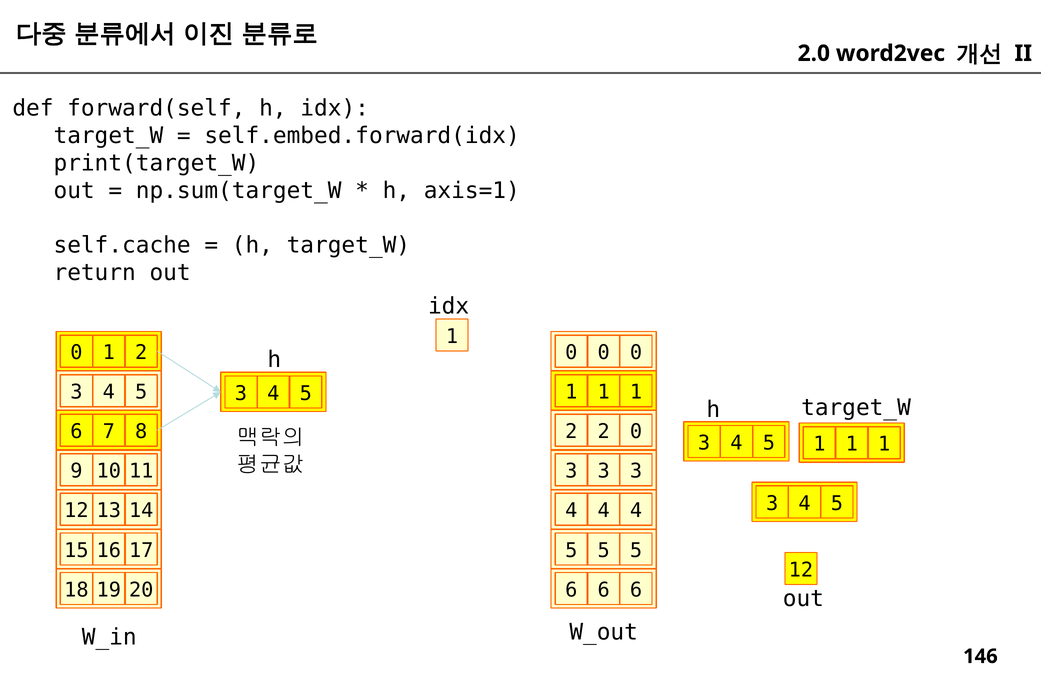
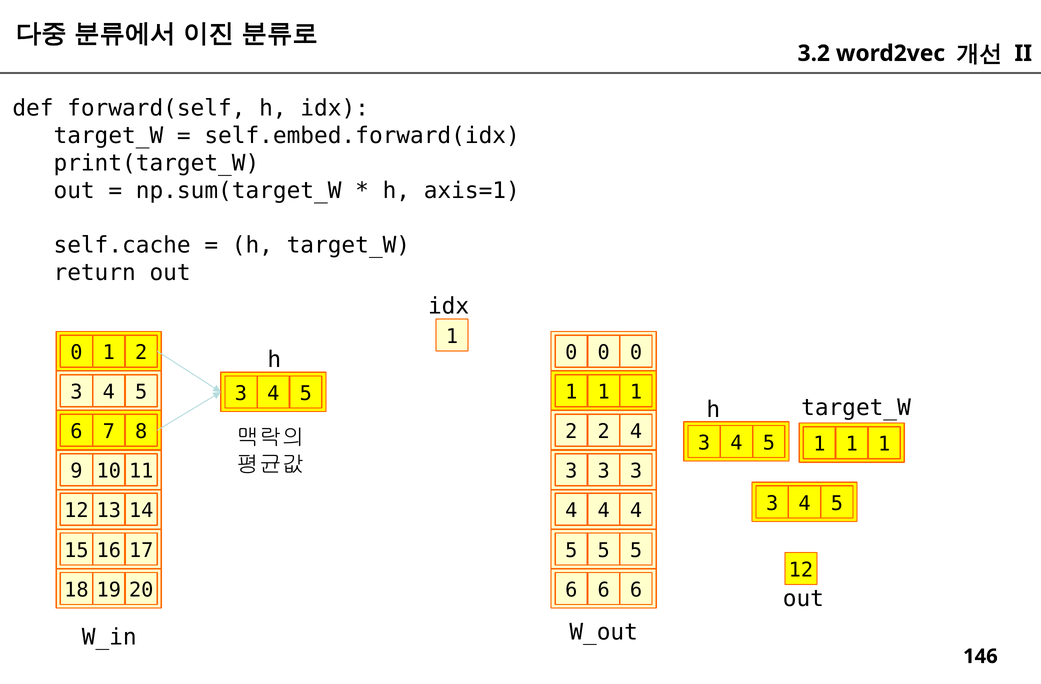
2.0: 2.0 -> 3.2
2 0: 0 -> 4
